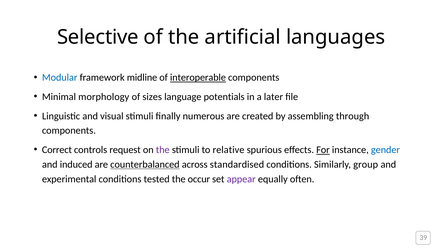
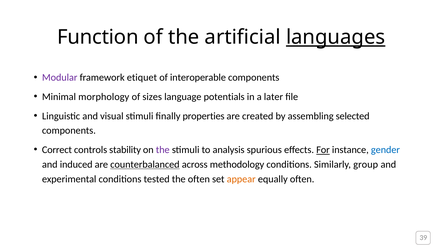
Selective: Selective -> Function
languages underline: none -> present
Modular colour: blue -> purple
midline: midline -> etiquet
interoperable underline: present -> none
numerous: numerous -> properties
through: through -> selected
request: request -> stability
relative: relative -> analysis
standardised: standardised -> methodology
the occur: occur -> often
appear colour: purple -> orange
